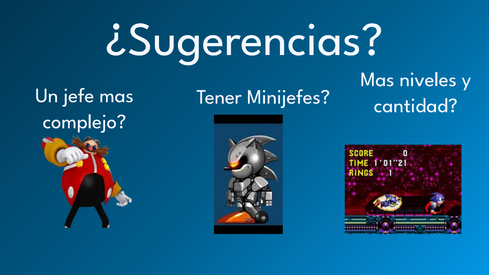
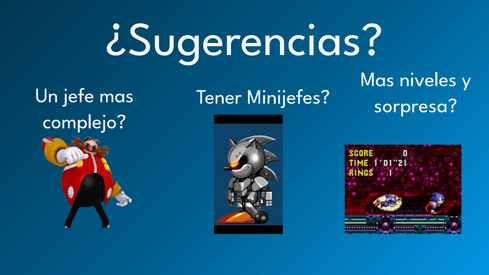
cantidad: cantidad -> sorpresa
